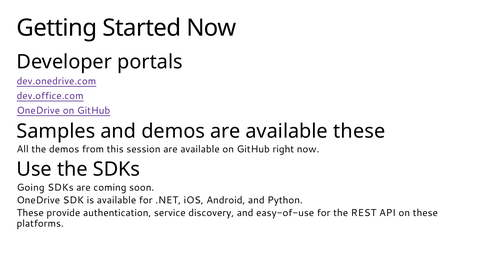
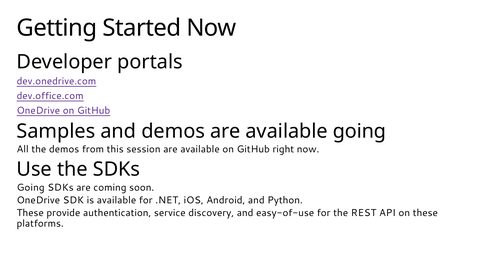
available these: these -> going
